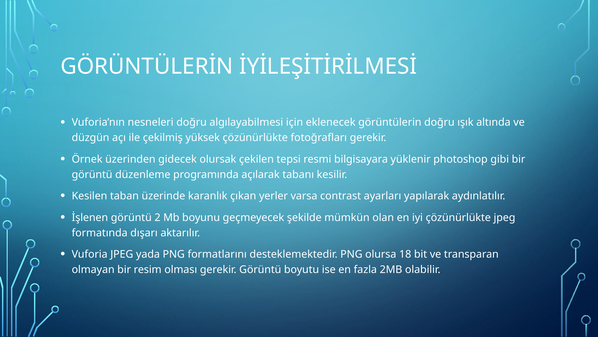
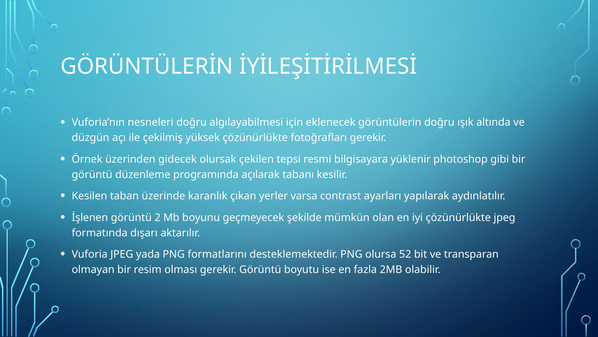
18: 18 -> 52
